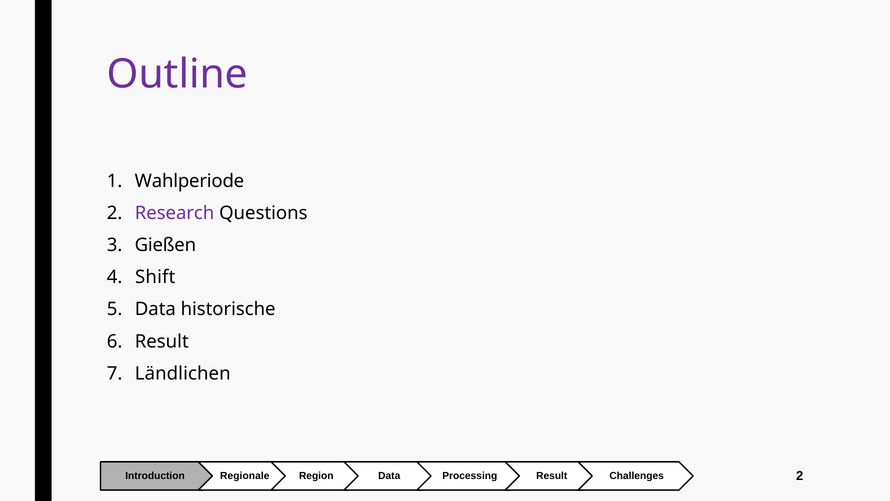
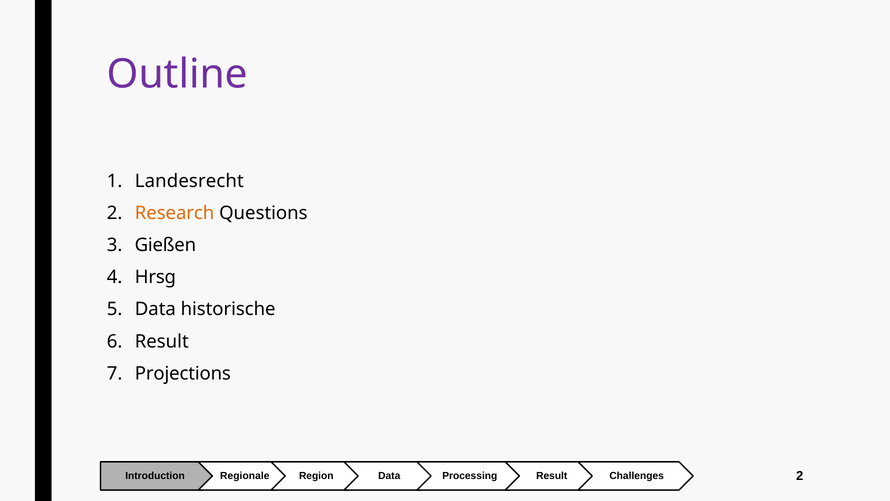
Wahlperiode: Wahlperiode -> Landesrecht
Research colour: purple -> orange
Shift: Shift -> Hrsg
Ländlichen: Ländlichen -> Projections
